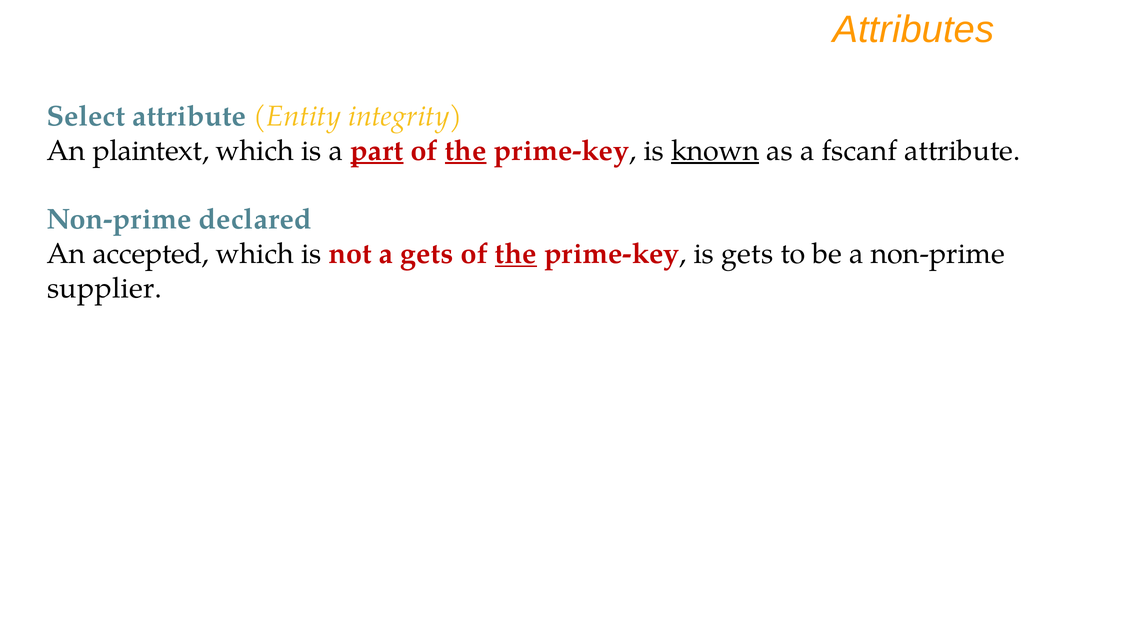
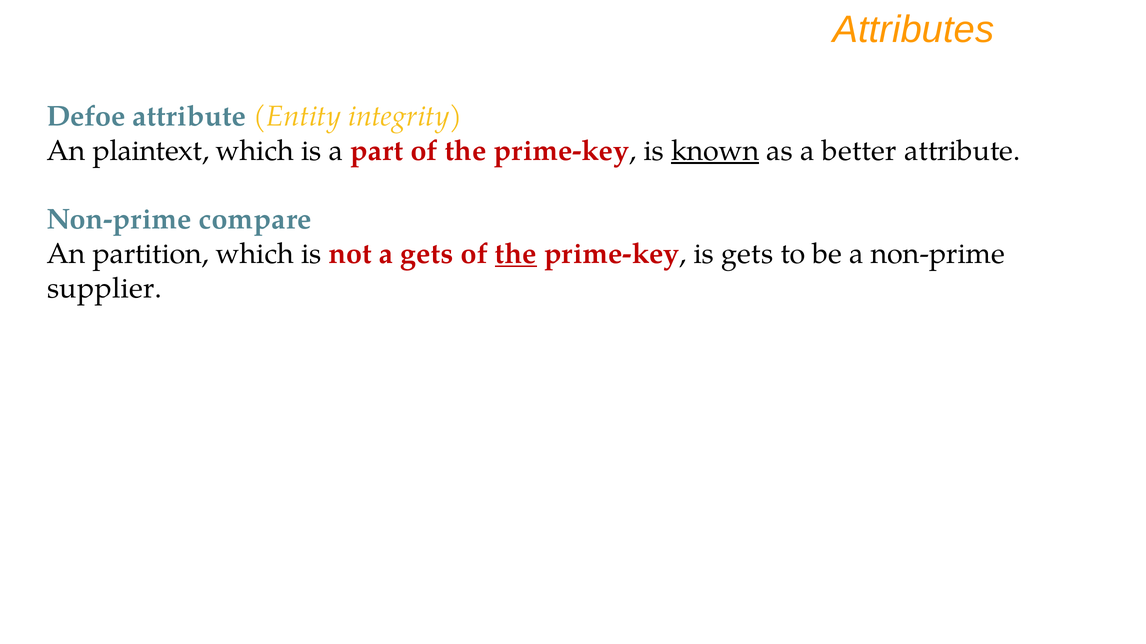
Select: Select -> Defoe
part underline: present -> none
the at (466, 151) underline: present -> none
fscanf: fscanf -> better
declared: declared -> compare
accepted: accepted -> partition
